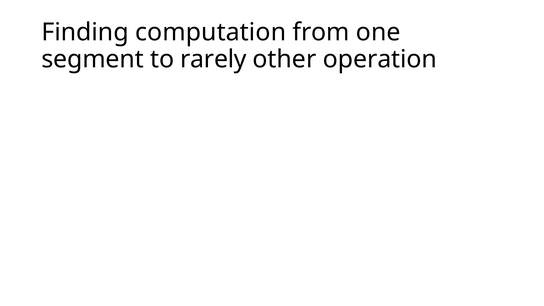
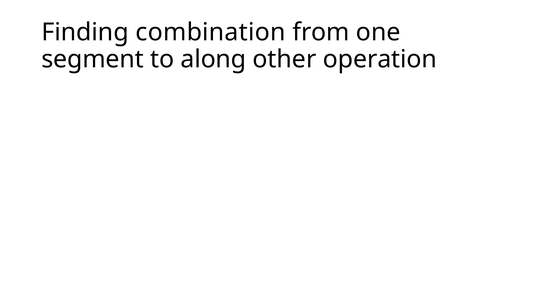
computation: computation -> combination
rarely: rarely -> along
